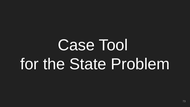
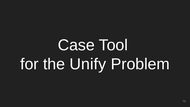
State: State -> Unify
